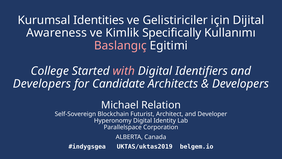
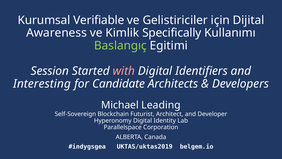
Identities: Identities -> Verifiable
Baslangıç colour: pink -> light green
College: College -> Session
Developers at (42, 84): Developers -> Interesting
Relation: Relation -> Leading
